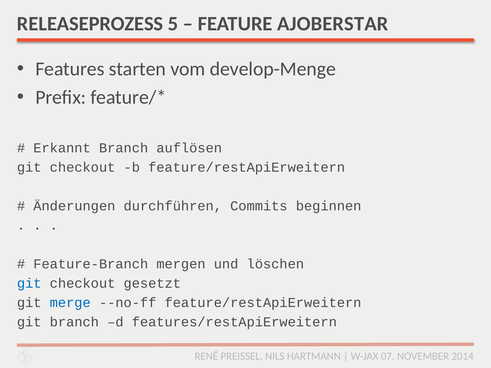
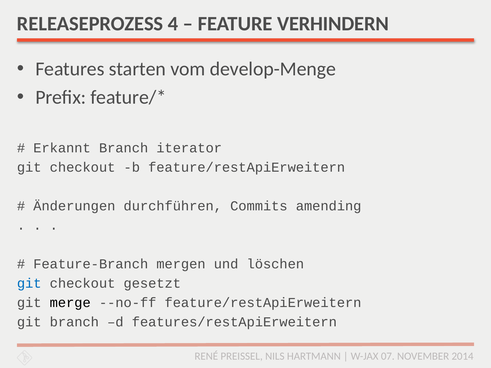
5: 5 -> 4
AJOBERSTAR: AJOBERSTAR -> VERHINDERN
auflösen: auflösen -> iterator
beginnen: beginnen -> amending
merge colour: blue -> black
